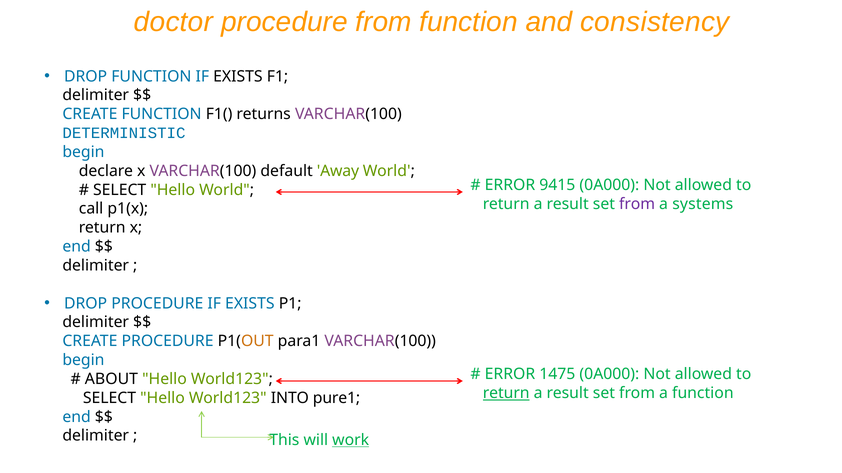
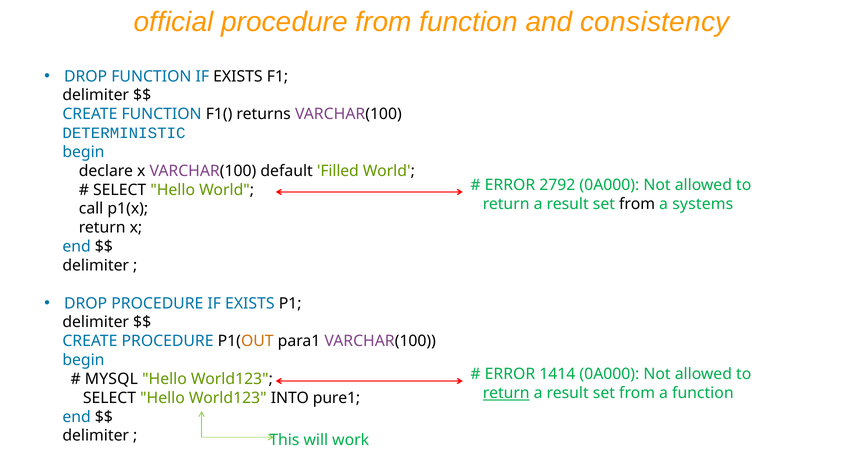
doctor: doctor -> official
Away: Away -> Filled
9415: 9415 -> 2792
from at (637, 204) colour: purple -> black
1475: 1475 -> 1414
ABOUT: ABOUT -> MYSQL
work underline: present -> none
